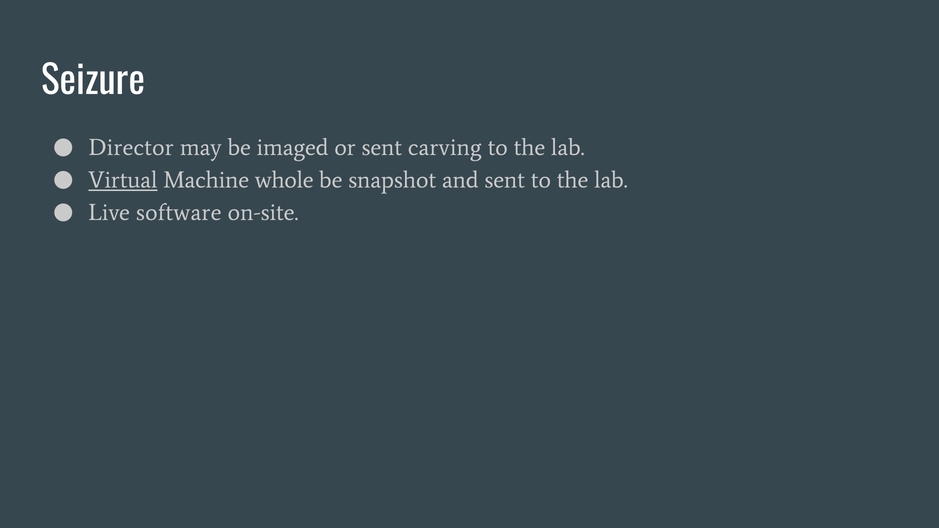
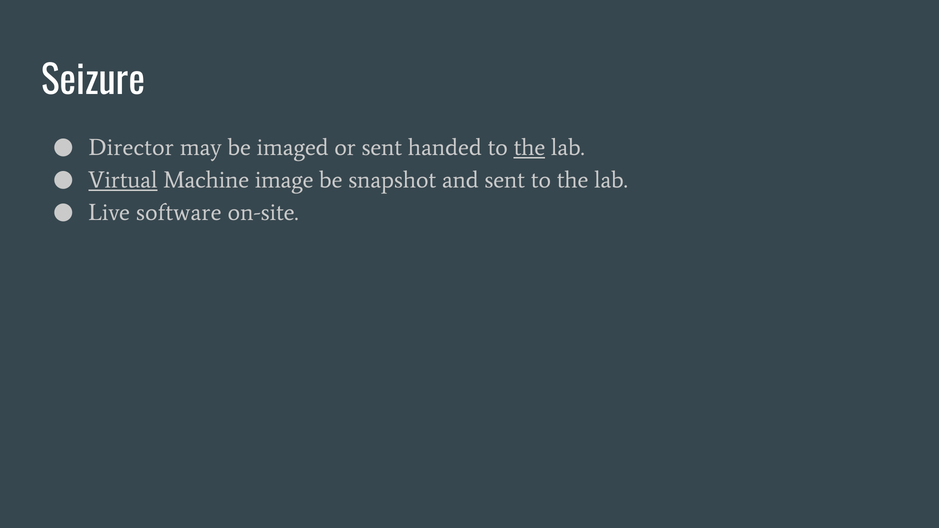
carving: carving -> handed
the at (529, 148) underline: none -> present
whole: whole -> image
